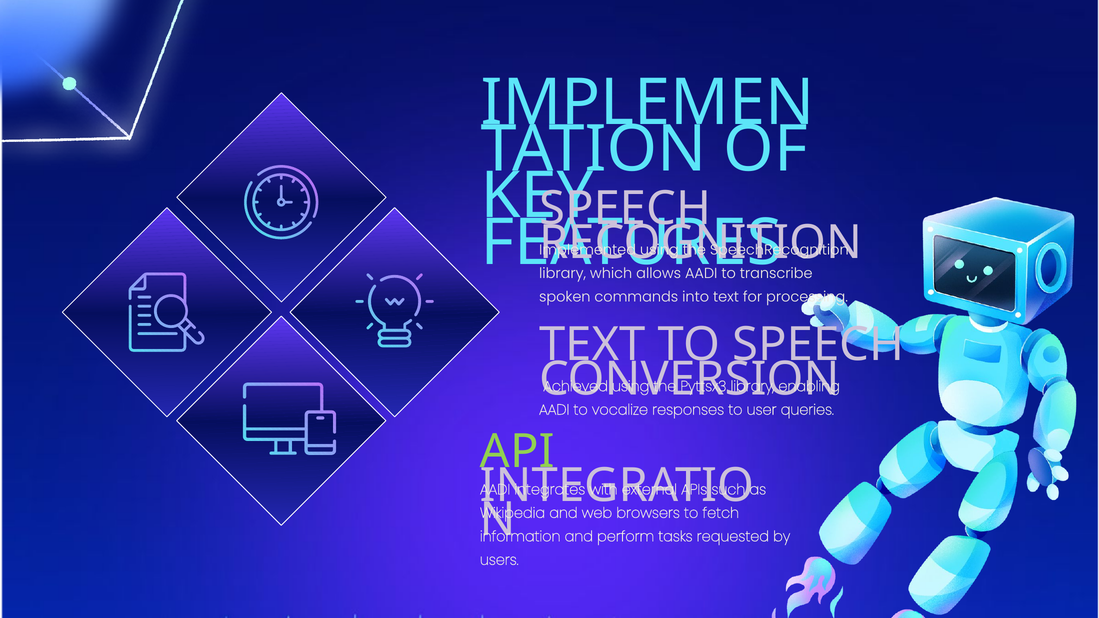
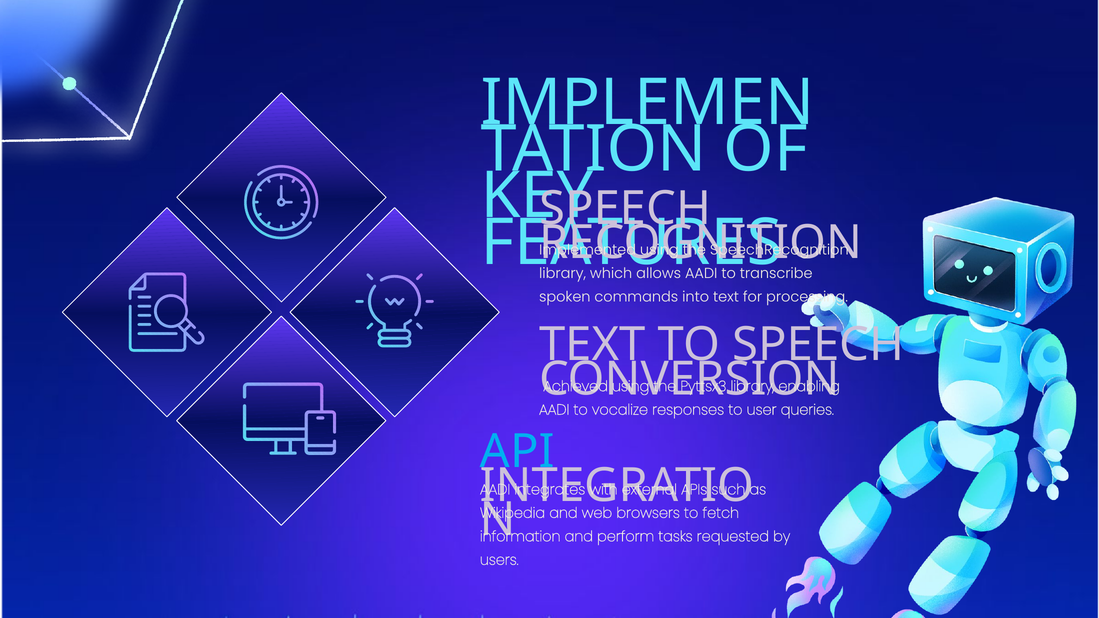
API colour: light green -> light blue
